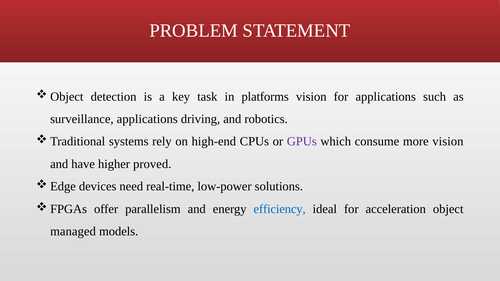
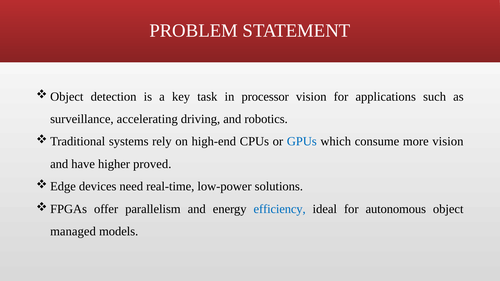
platforms: platforms -> processor
surveillance applications: applications -> accelerating
GPUs colour: purple -> blue
acceleration: acceleration -> autonomous
